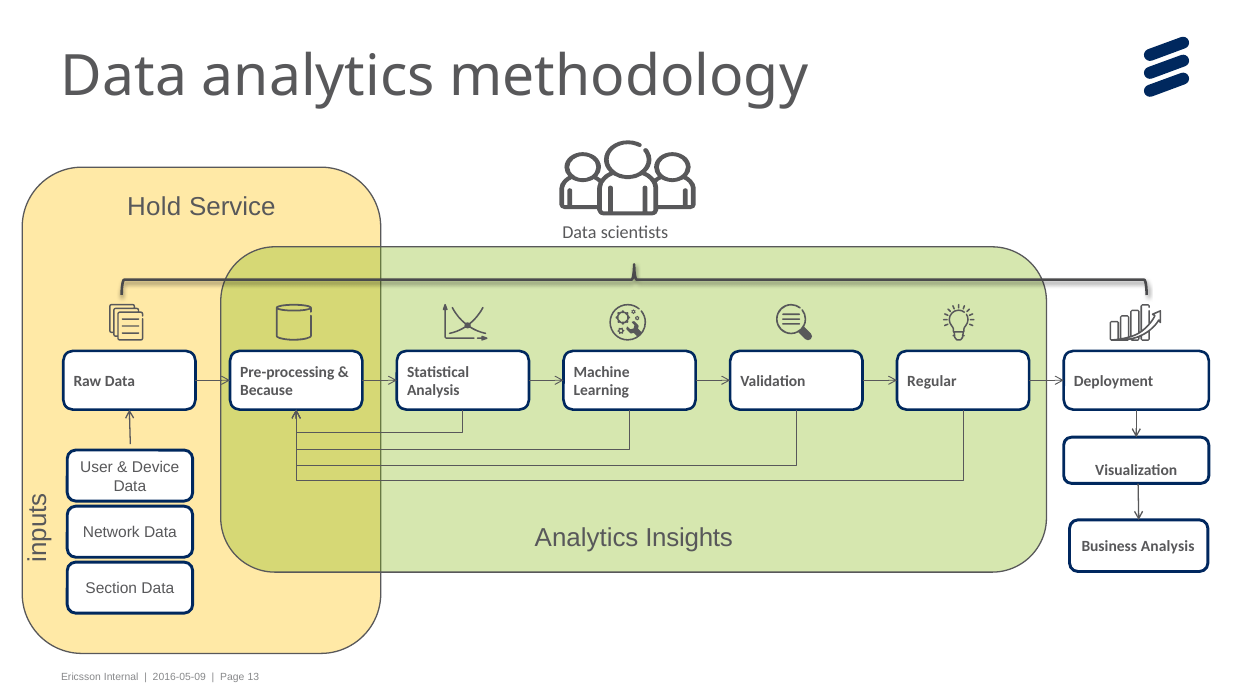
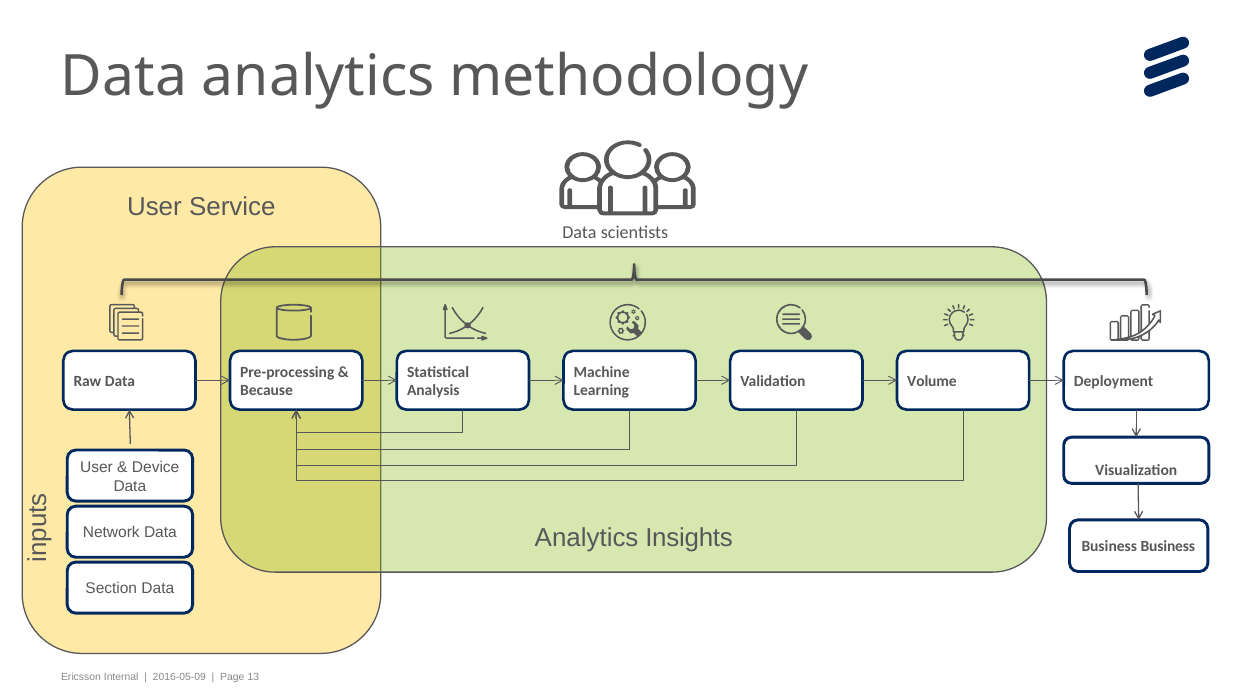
Hold at (154, 207): Hold -> User
Regular: Regular -> Volume
Business Analysis: Analysis -> Business
